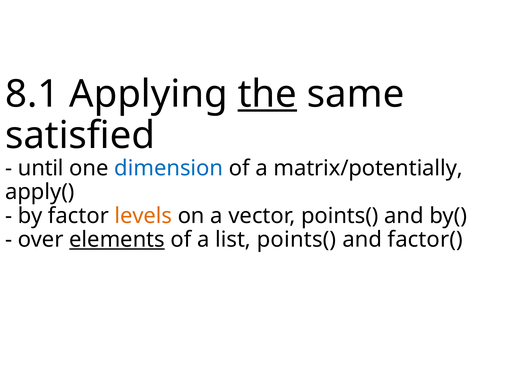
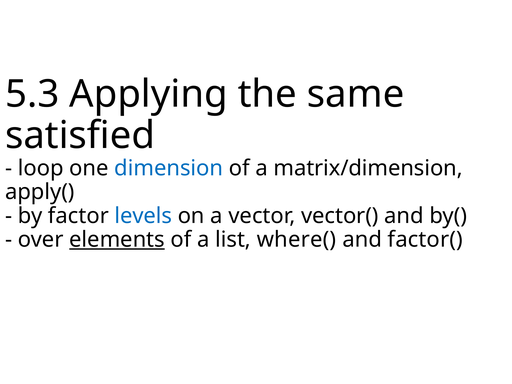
8.1: 8.1 -> 5.3
the underline: present -> none
until: until -> loop
matrix/potentially: matrix/potentially -> matrix/dimension
levels colour: orange -> blue
vector points(: points( -> vector(
list points(: points( -> where(
